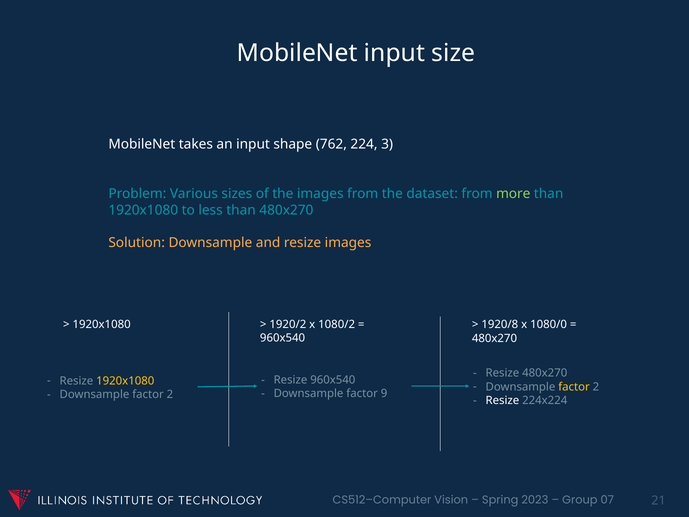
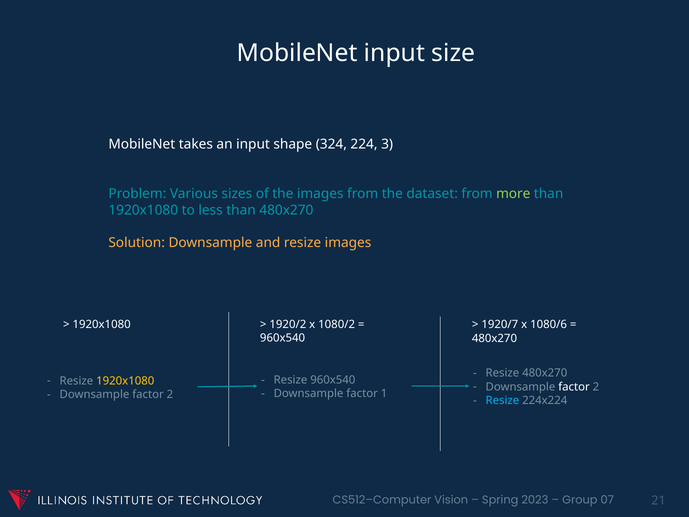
762: 762 -> 324
1920/8: 1920/8 -> 1920/7
1080/0: 1080/0 -> 1080/6
factor at (574, 387) colour: yellow -> white
9: 9 -> 1
Resize at (502, 400) colour: white -> light blue
